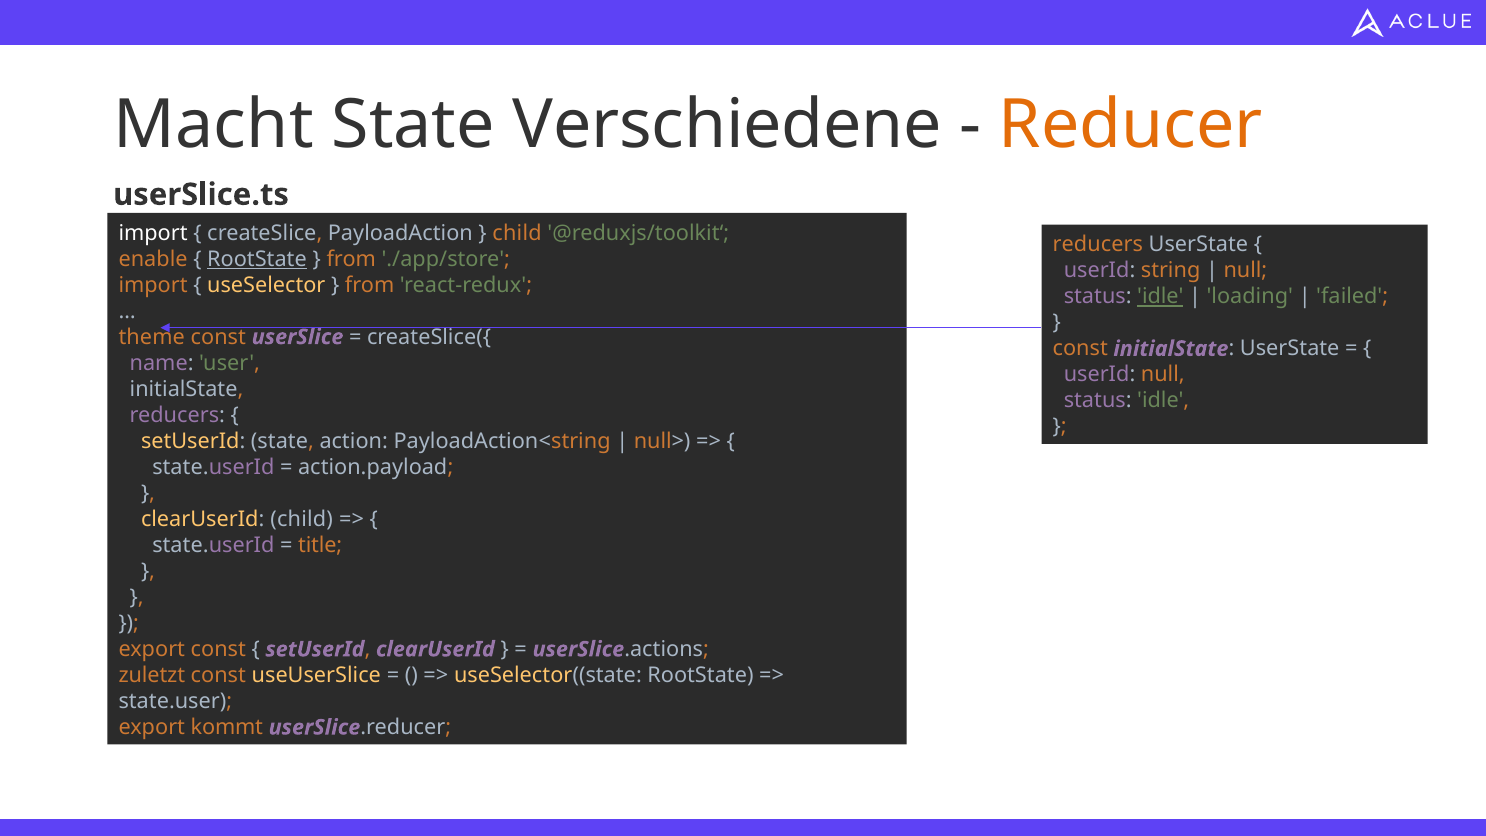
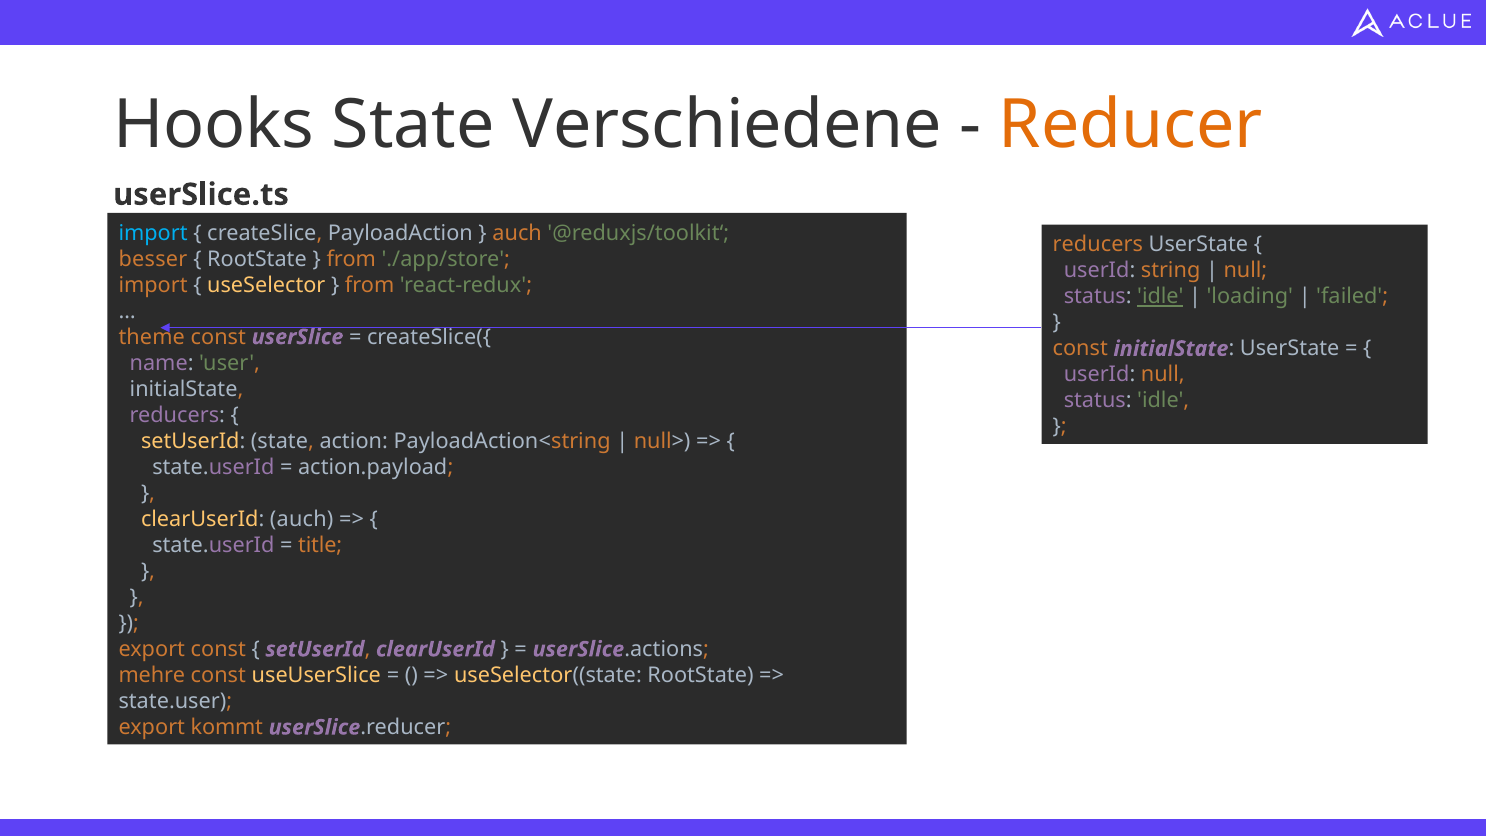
Macht: Macht -> Hooks
import at (153, 233) colour: white -> light blue
child at (517, 233): child -> auch
enable: enable -> besser
RootState at (257, 259) underline: present -> none
clearUserId child: child -> auch
zuletzt: zuletzt -> mehre
